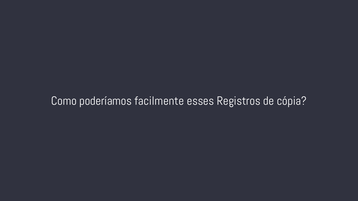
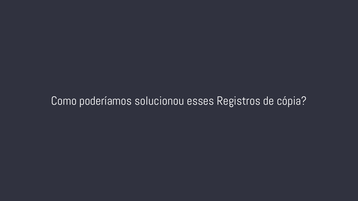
facilmente: facilmente -> solucionou
